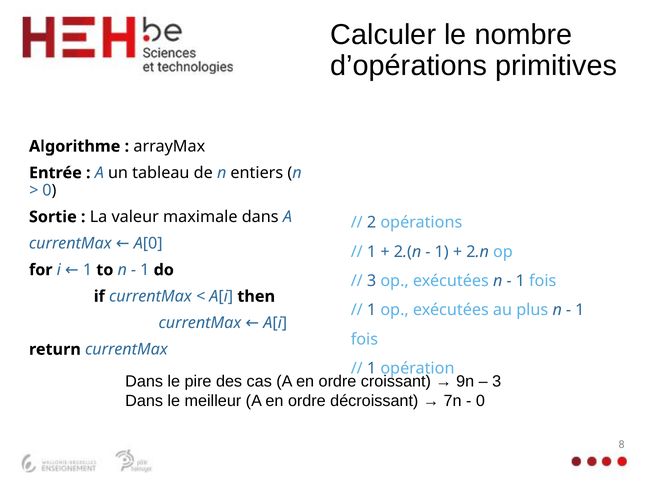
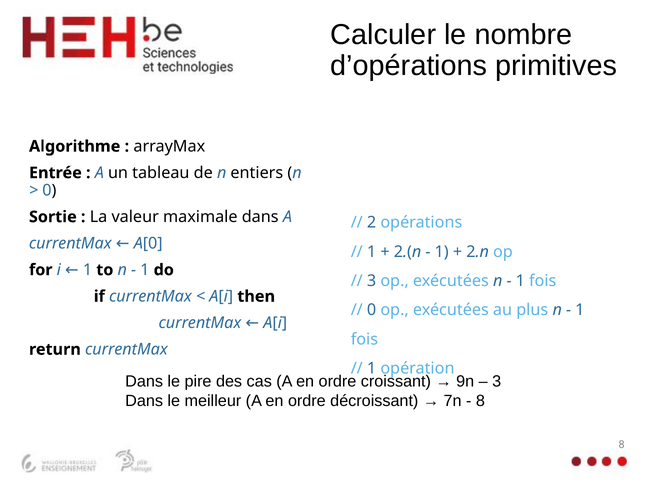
1 at (372, 310): 1 -> 0
0 at (480, 401): 0 -> 8
